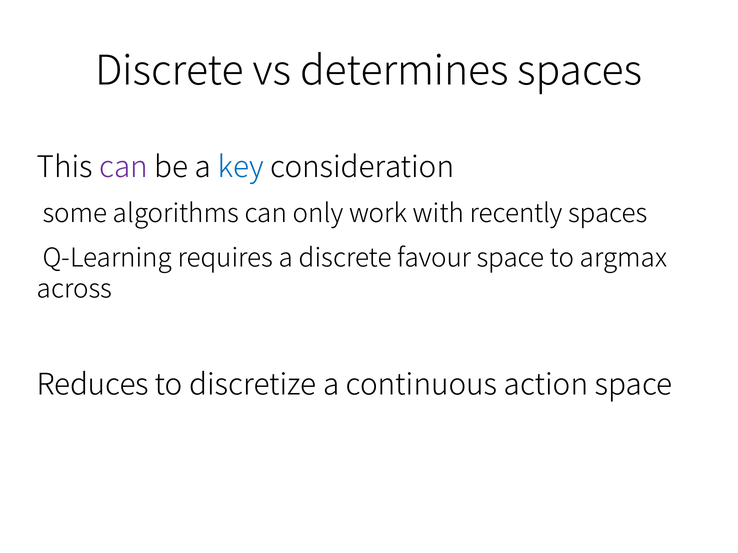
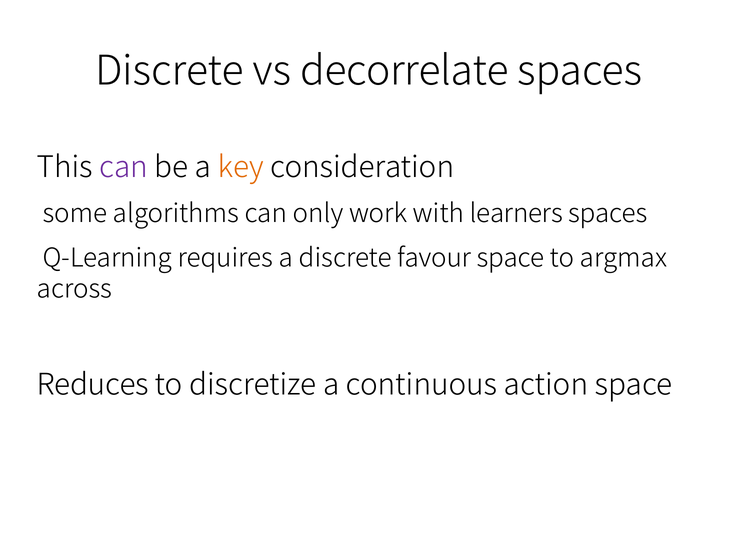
determines: determines -> decorrelate
key colour: blue -> orange
recently: recently -> learners
